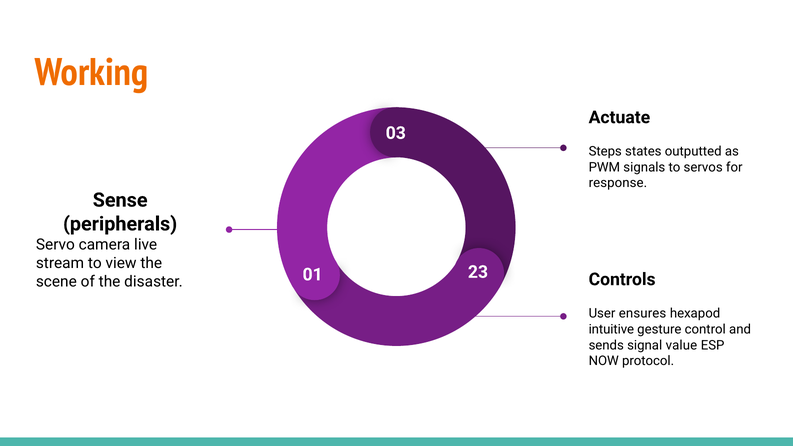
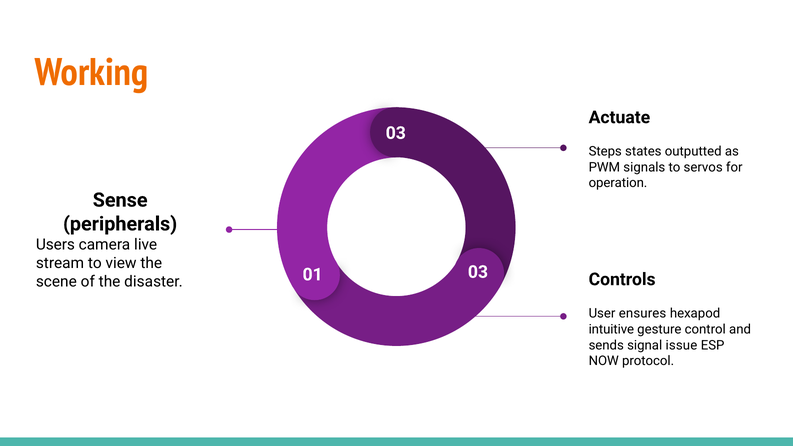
response: response -> operation
Servo: Servo -> Users
01 23: 23 -> 03
value: value -> issue
